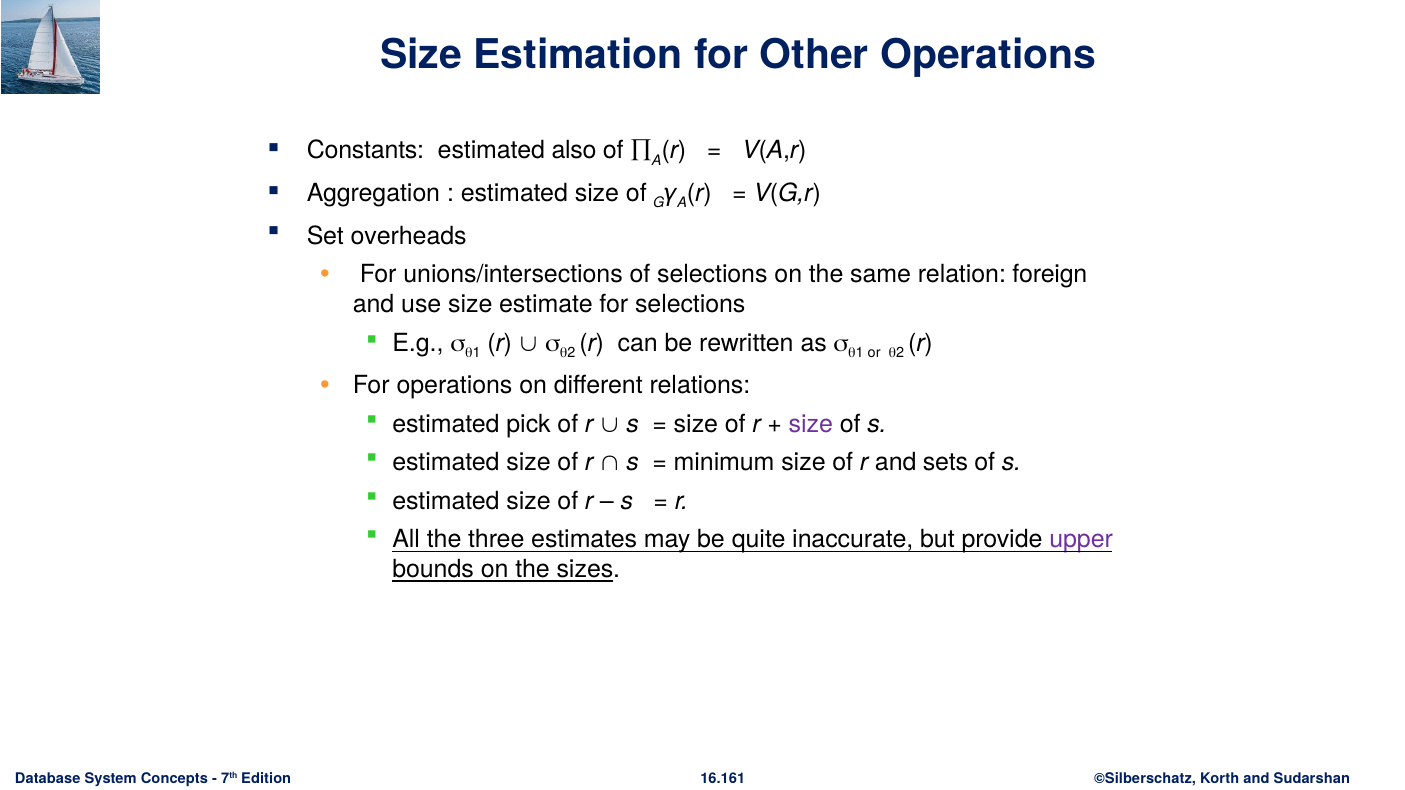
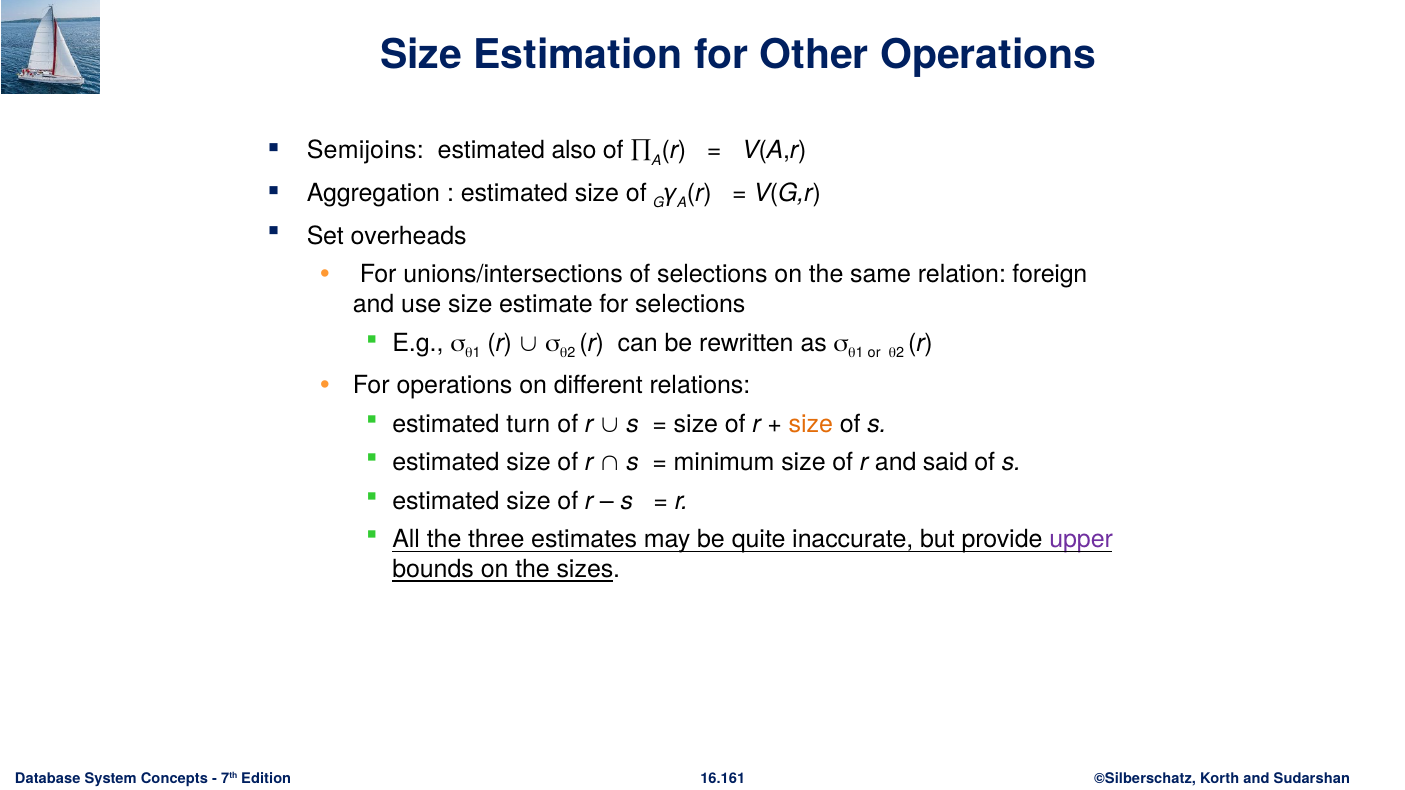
Constants: Constants -> Semijoins
pick: pick -> turn
size at (811, 424) colour: purple -> orange
sets: sets -> said
